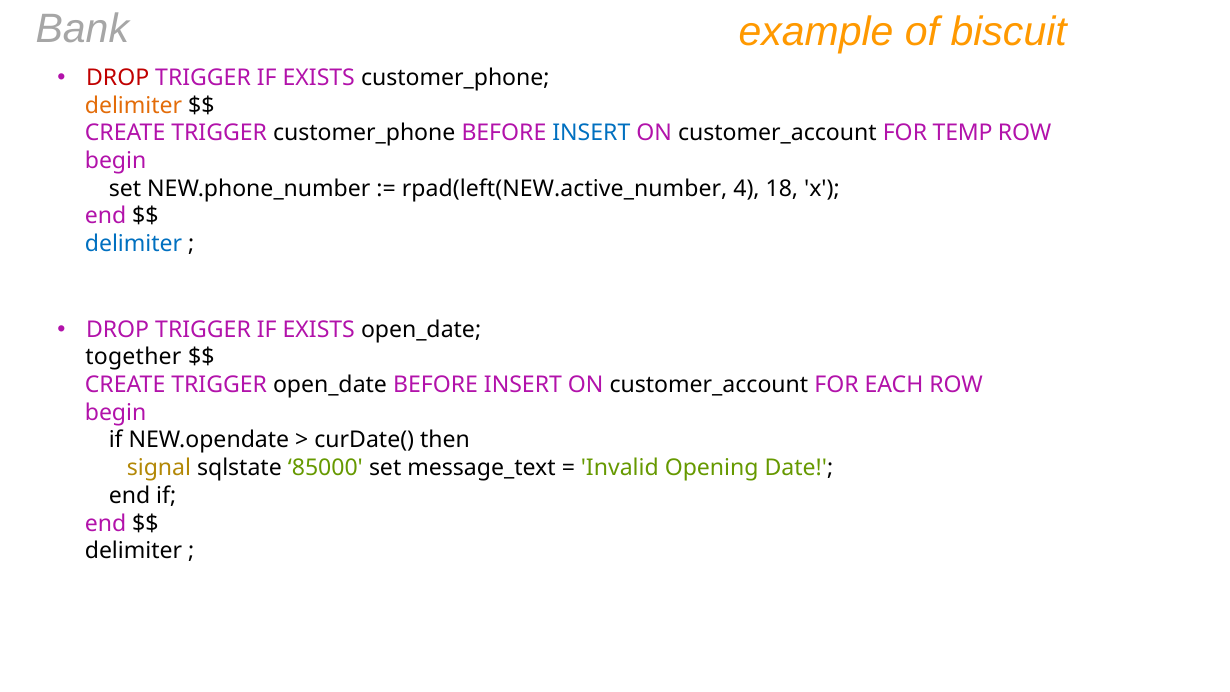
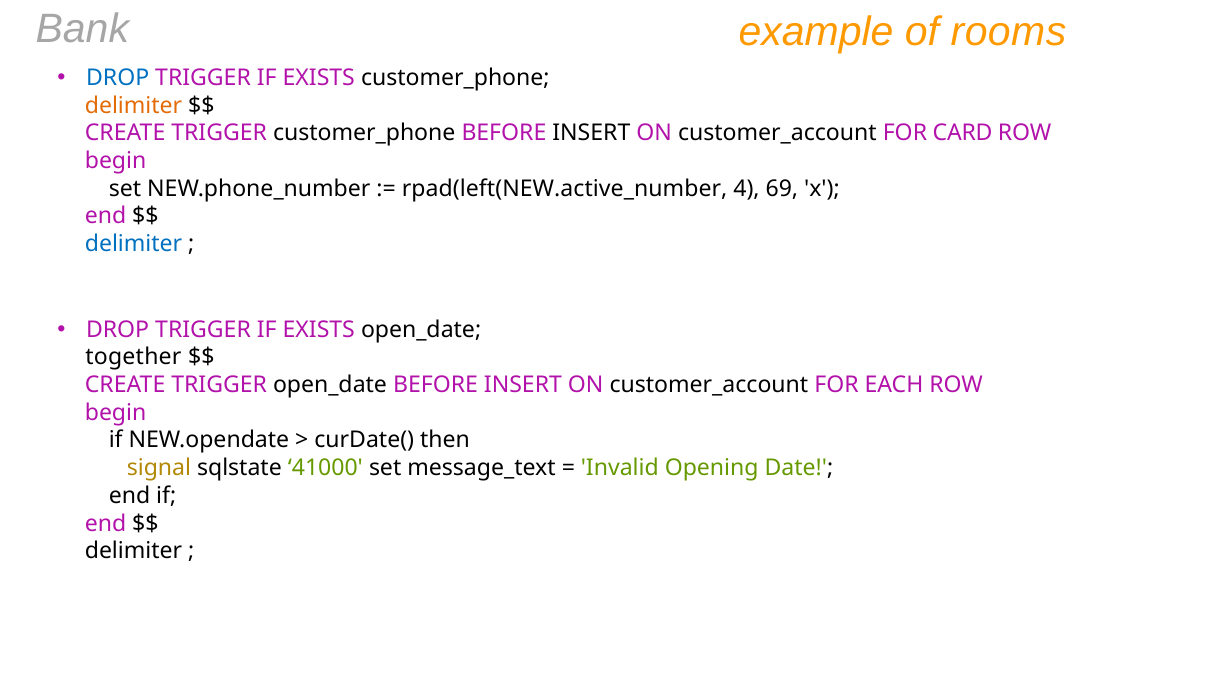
biscuit: biscuit -> rooms
DROP at (118, 78) colour: red -> blue
INSERT at (591, 133) colour: blue -> black
TEMP: TEMP -> CARD
18: 18 -> 69
85000: 85000 -> 41000
